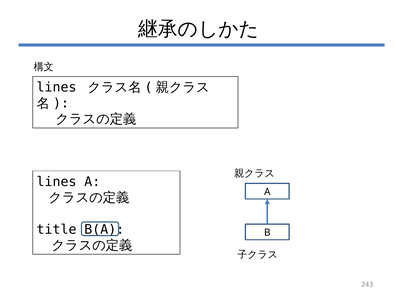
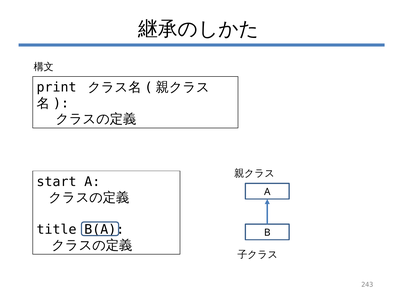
lines at (57, 87): lines -> print
lines at (57, 182): lines -> start
